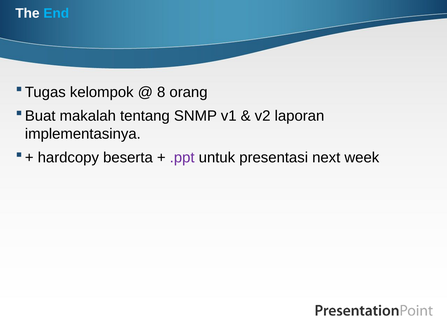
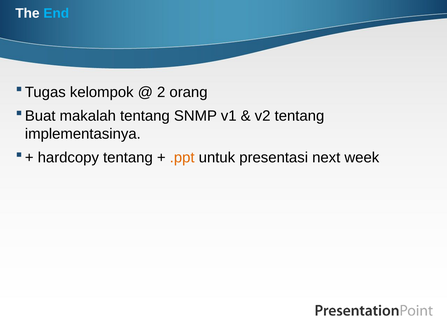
8: 8 -> 2
v2 laporan: laporan -> tentang
hardcopy beserta: beserta -> tentang
.ppt colour: purple -> orange
